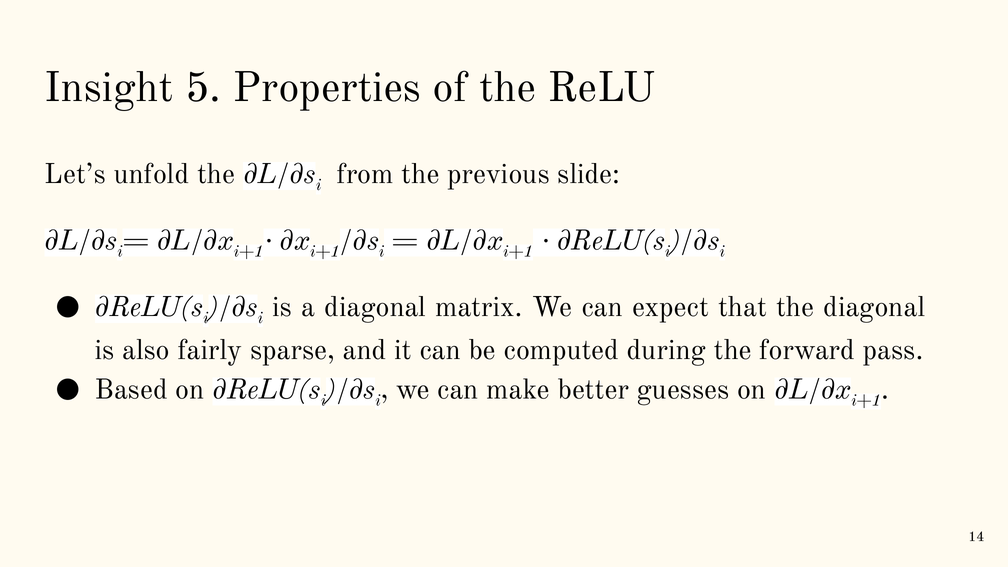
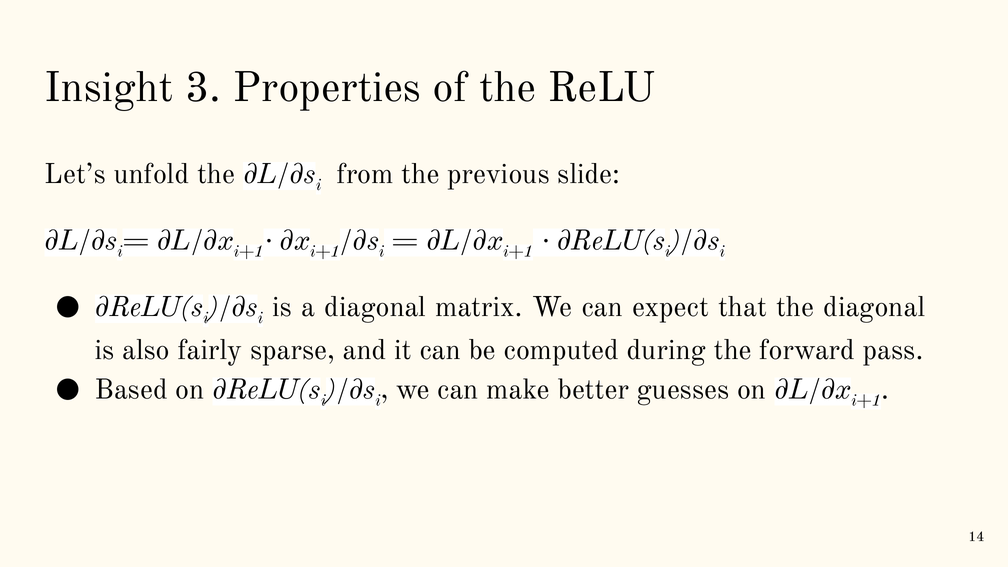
5: 5 -> 3
